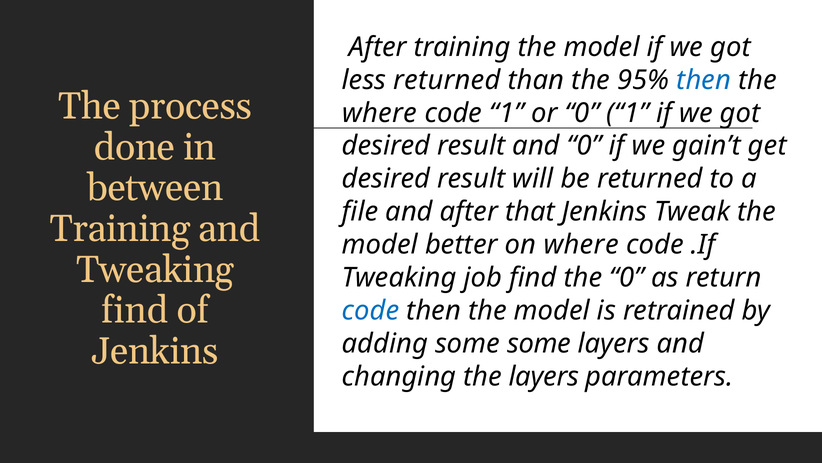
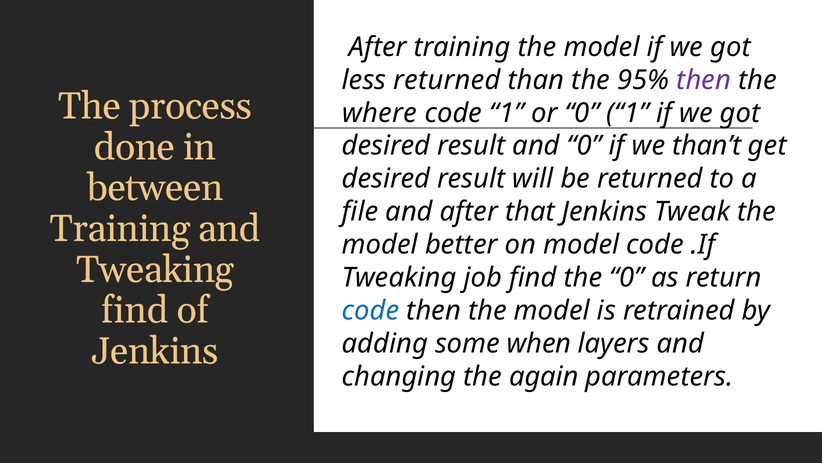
then at (704, 80) colour: blue -> purple
gain’t: gain’t -> than’t
on where: where -> model
some some: some -> when
the layers: layers -> again
